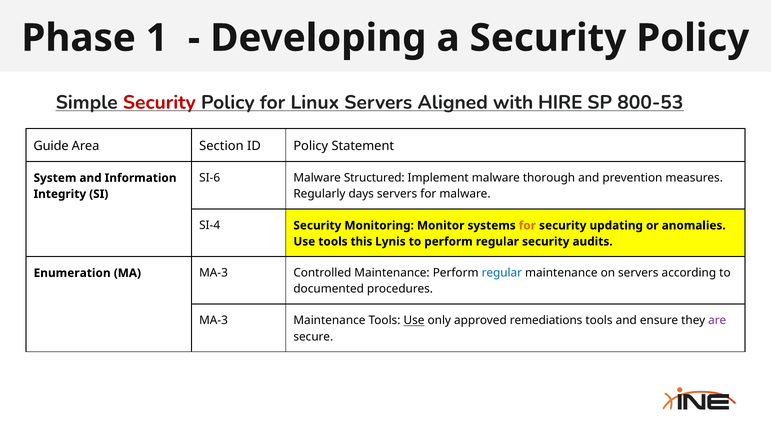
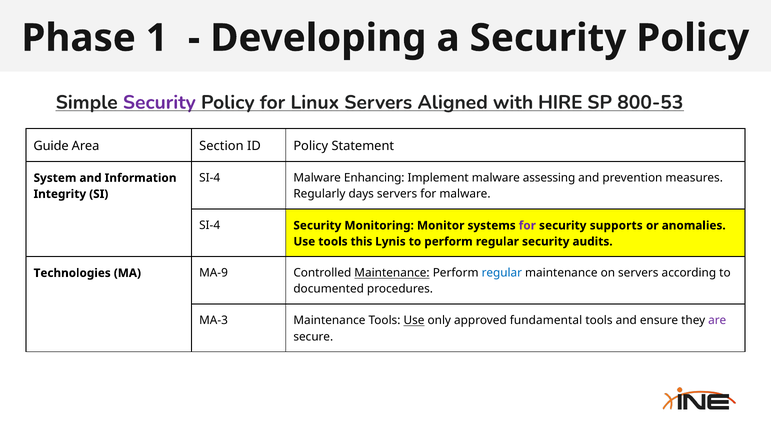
Security at (159, 102) colour: red -> purple
SI-6 at (210, 178): SI-6 -> SI-4
Structured: Structured -> Enhancing
thorough: thorough -> assessing
for at (527, 225) colour: orange -> purple
updating: updating -> supports
Enumeration: Enumeration -> Technologies
MA MA-3: MA-3 -> MA-9
Maintenance at (392, 273) underline: none -> present
remediations: remediations -> fundamental
